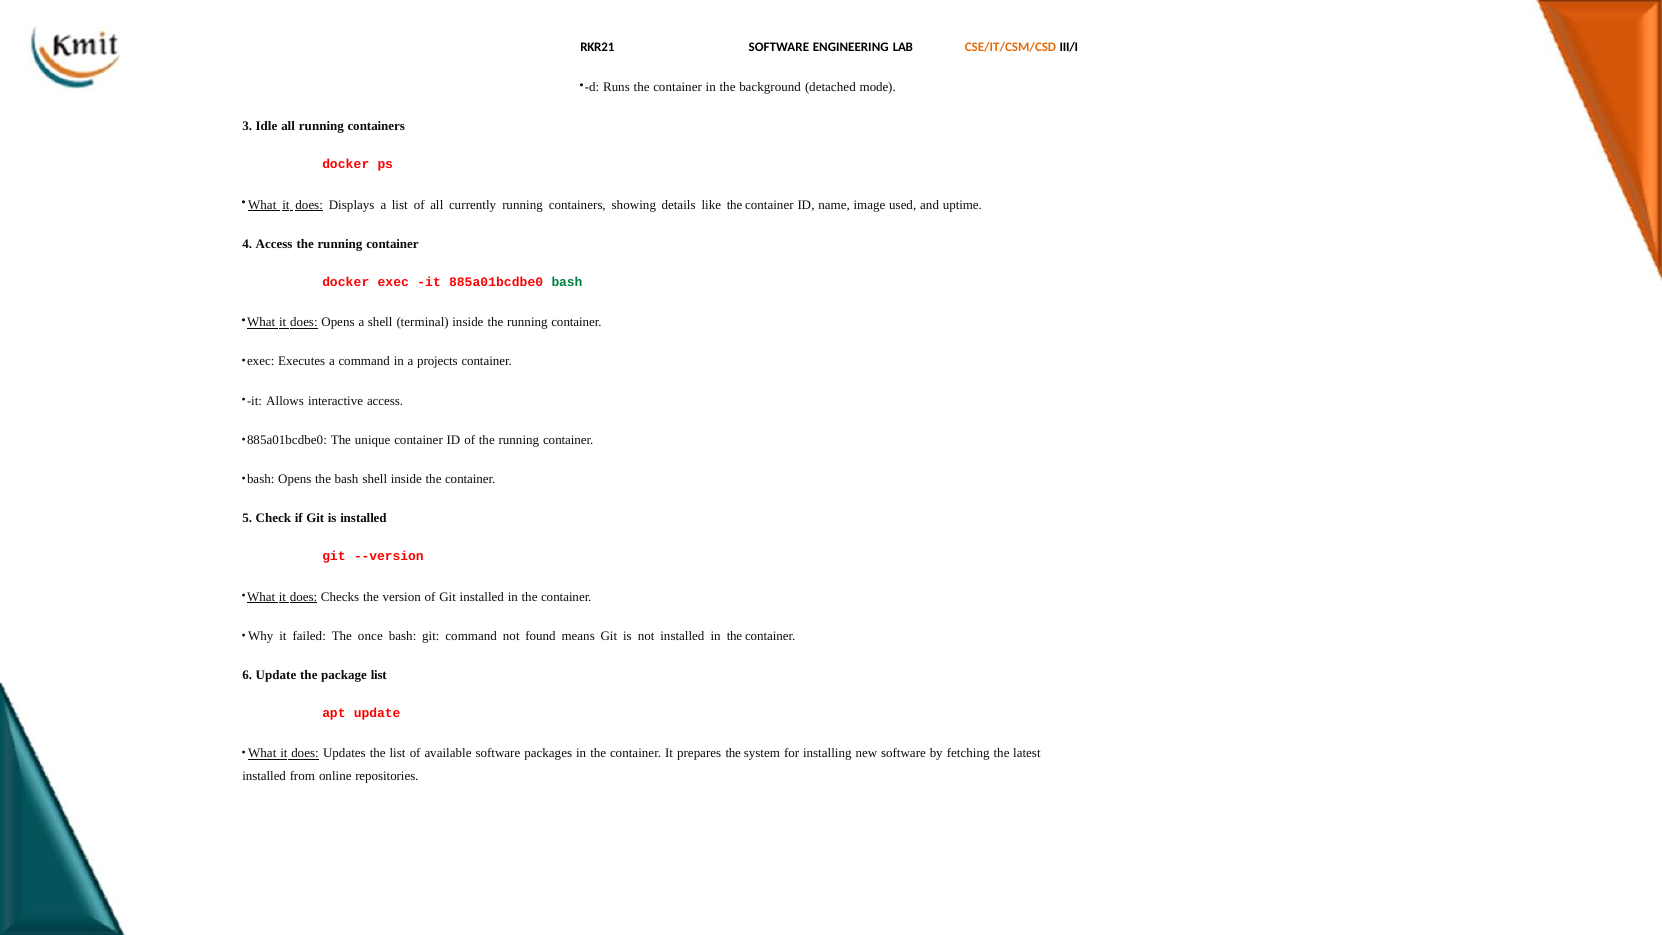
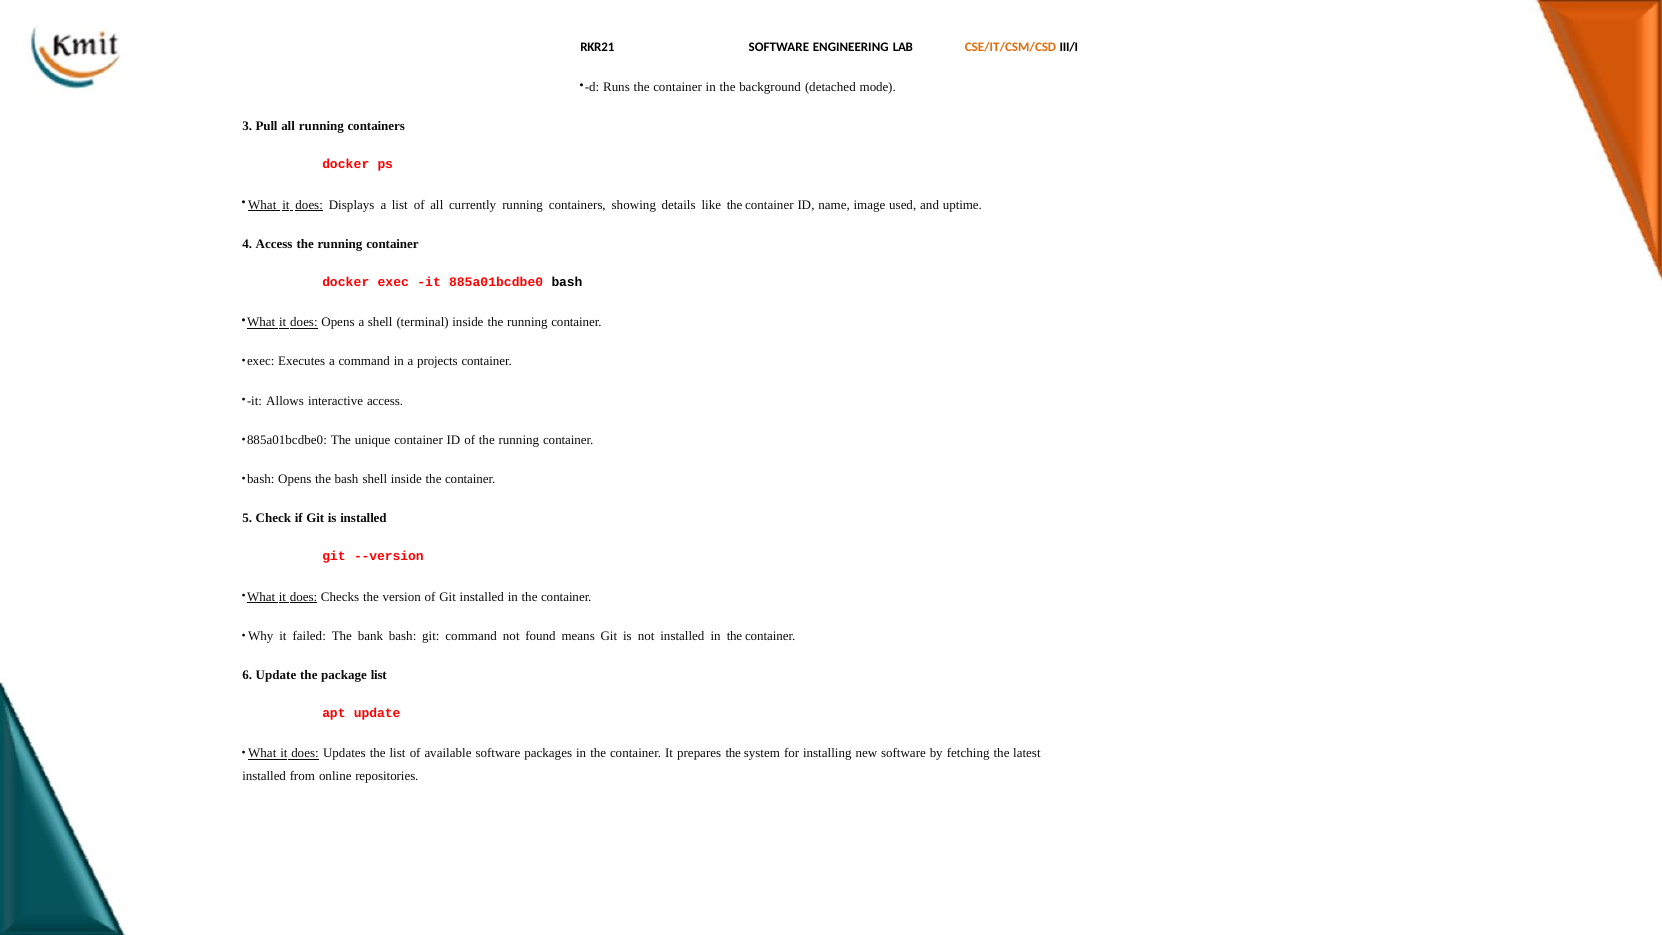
Idle: Idle -> Pull
bash at (567, 282) colour: green -> black
once: once -> bank
